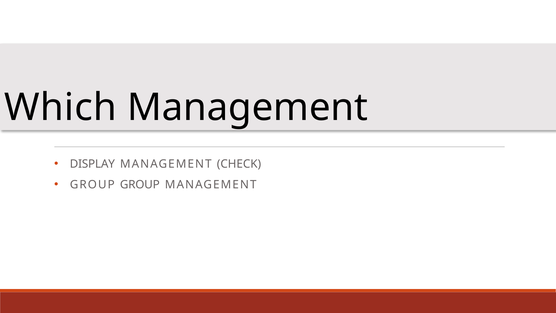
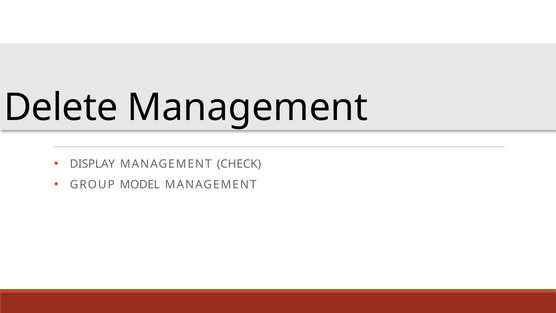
Which: Which -> Delete
GROUP GROUP: GROUP -> MODEL
